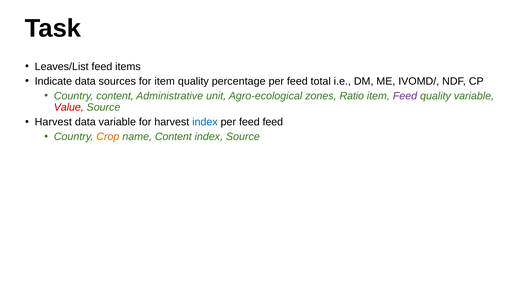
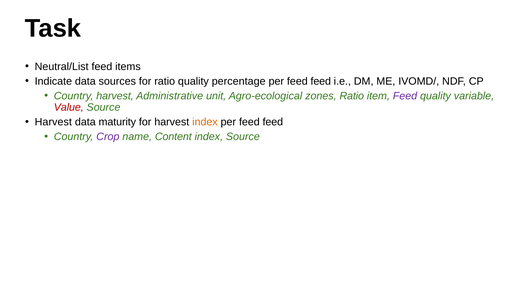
Leaves/List: Leaves/List -> Neutral/List
for item: item -> ratio
total at (321, 81): total -> feed
Country content: content -> harvest
data variable: variable -> maturity
index at (205, 122) colour: blue -> orange
Crop colour: orange -> purple
